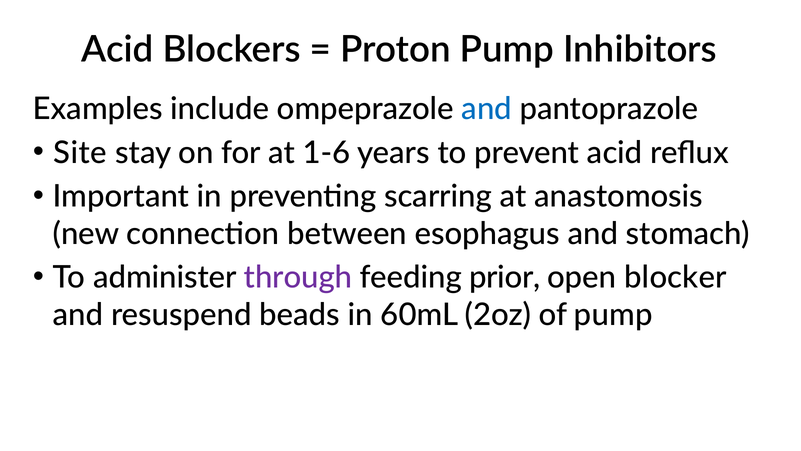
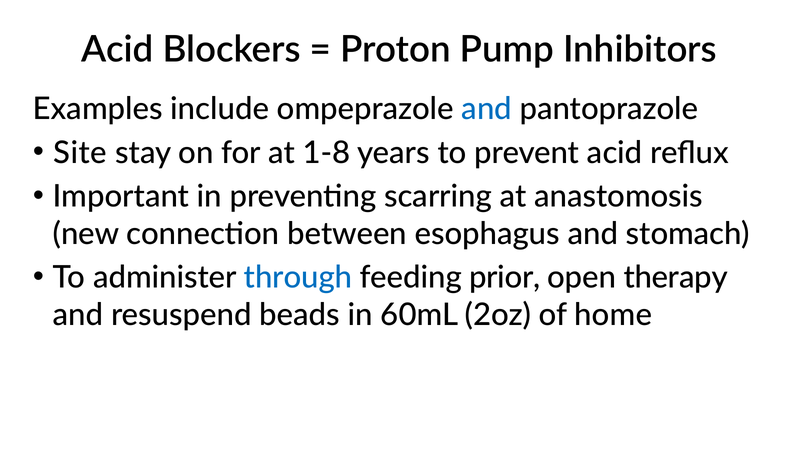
1-6: 1-6 -> 1-8
through colour: purple -> blue
blocker: blocker -> therapy
of pump: pump -> home
